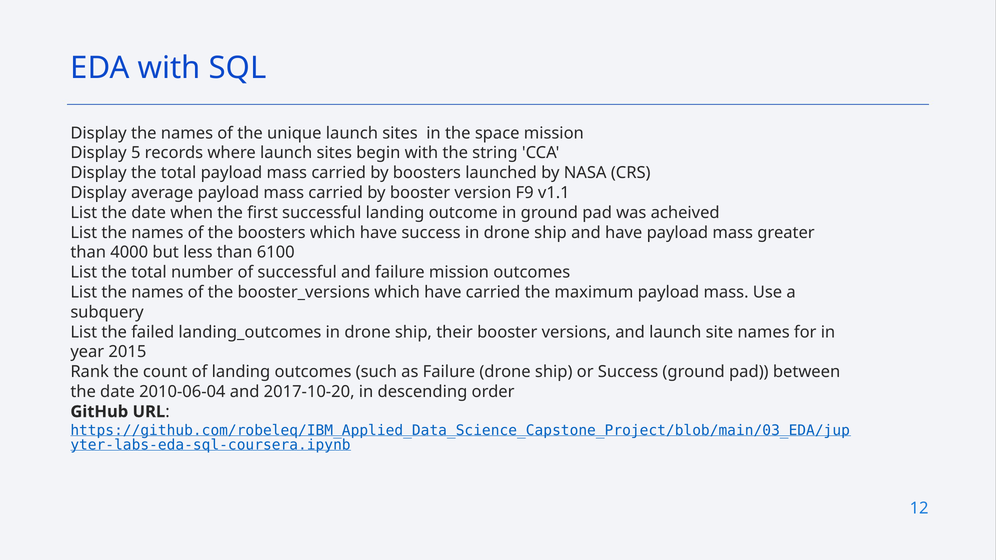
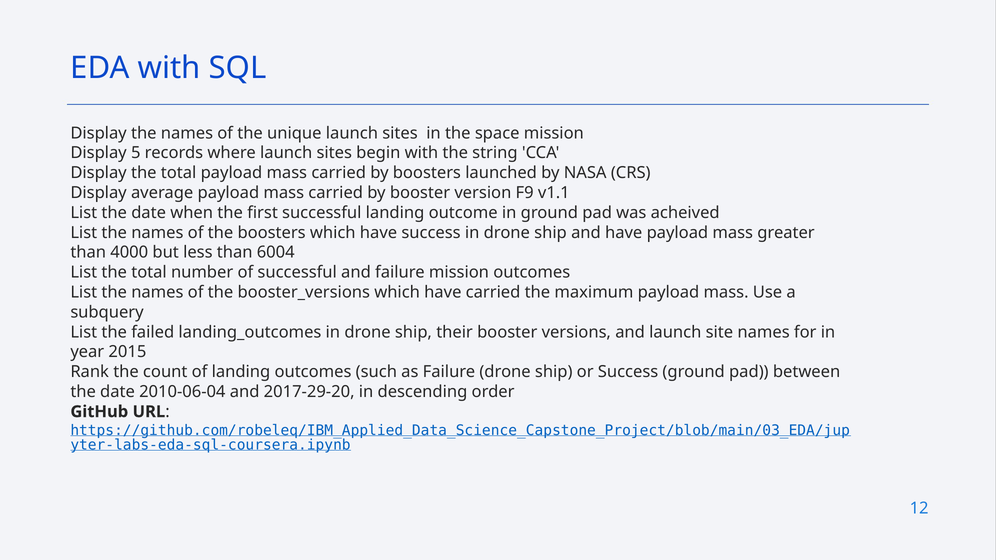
6100: 6100 -> 6004
2017-10-20: 2017-10-20 -> 2017-29-20
